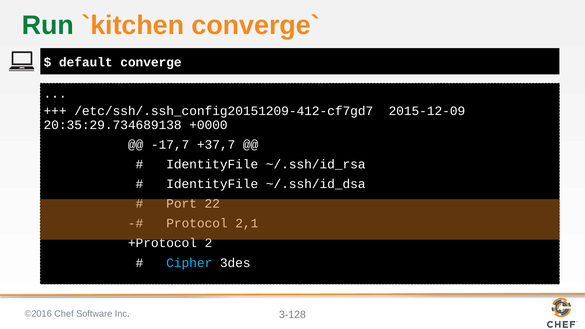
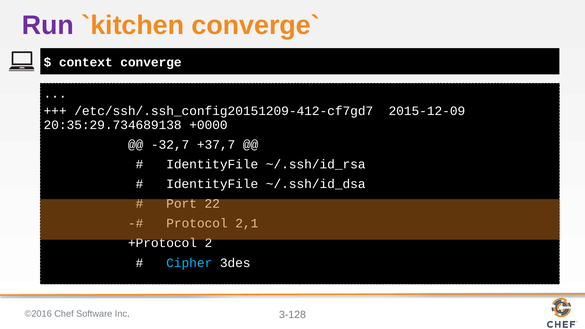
Run colour: green -> purple
default: default -> context
-17,7: -17,7 -> -32,7
